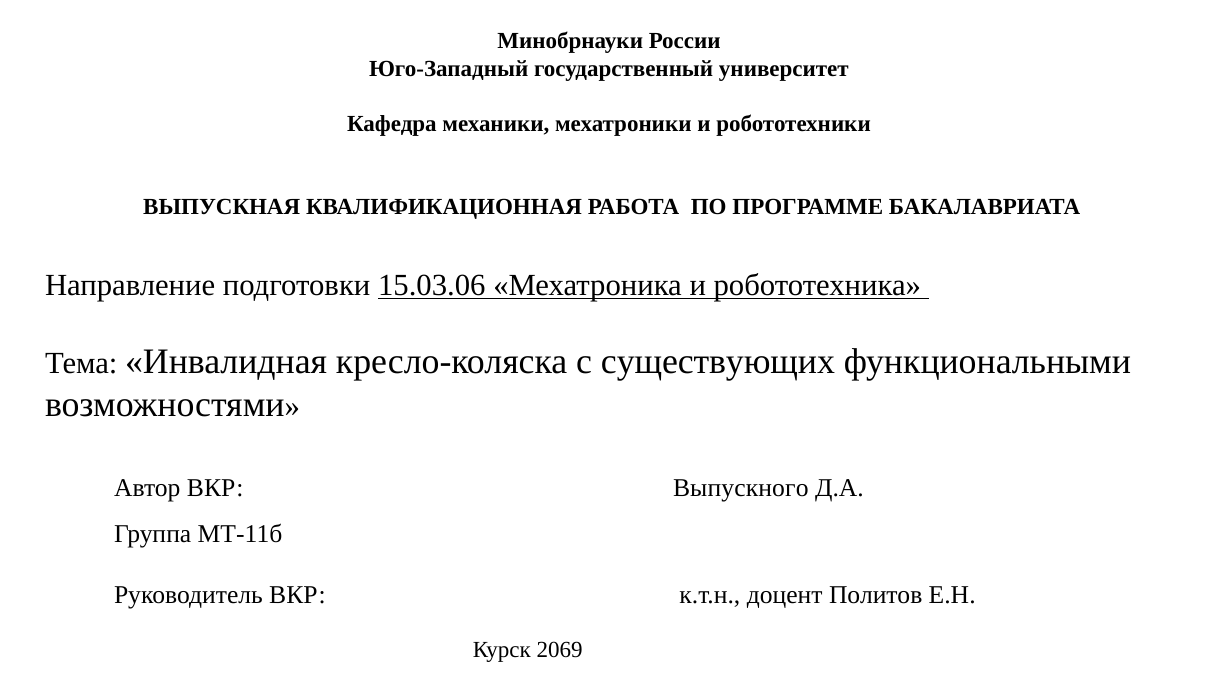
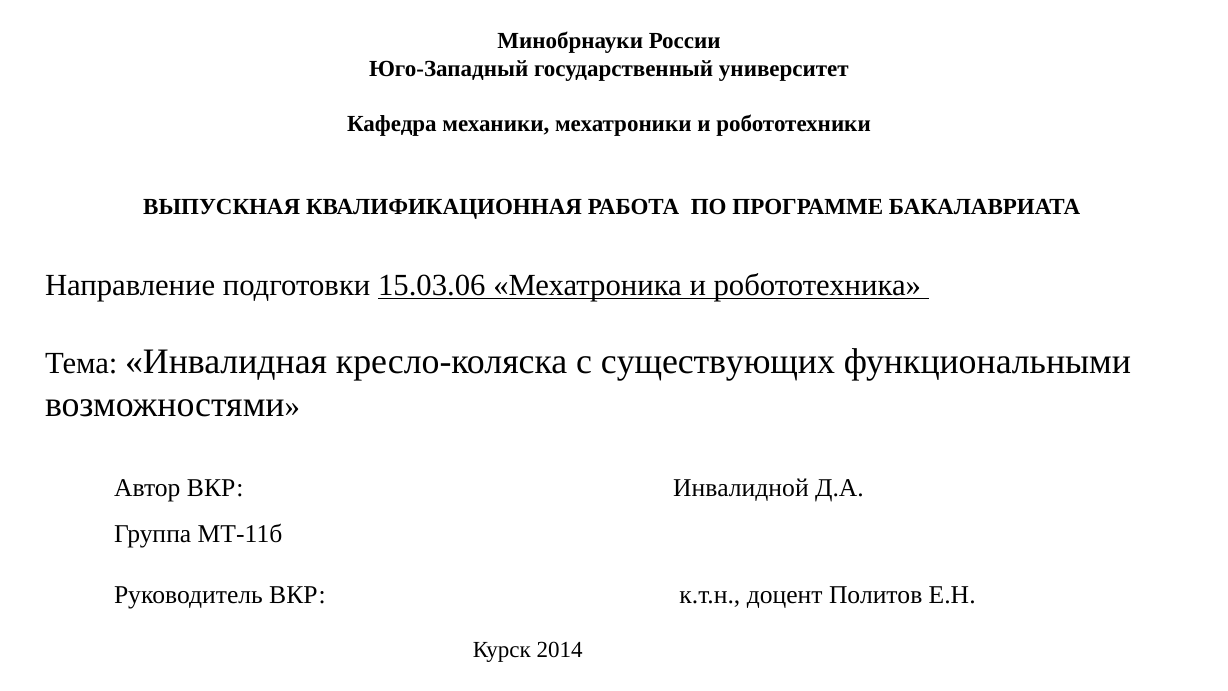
Выпускного: Выпускного -> Инвалидной
2069: 2069 -> 2014
